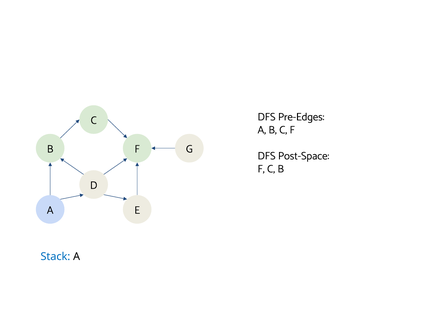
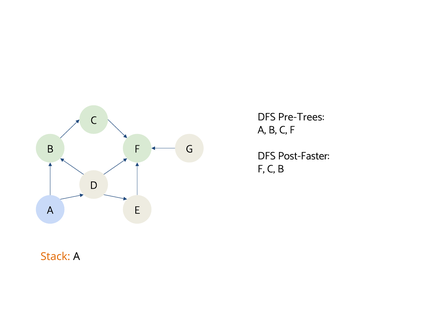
Pre-Edges: Pre-Edges -> Pre-Trees
Post-Space: Post-Space -> Post-Faster
Stack colour: blue -> orange
